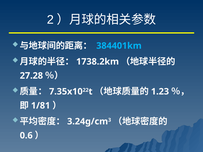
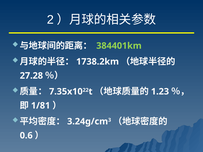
384401km colour: light blue -> light green
